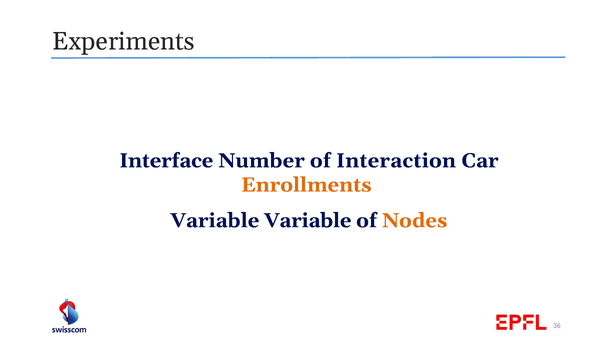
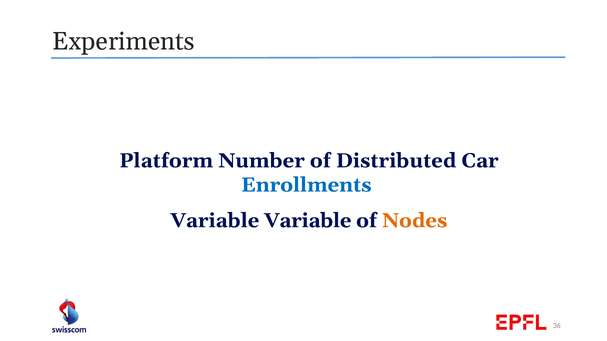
Interface: Interface -> Platform
Interaction: Interaction -> Distributed
Enrollments colour: orange -> blue
